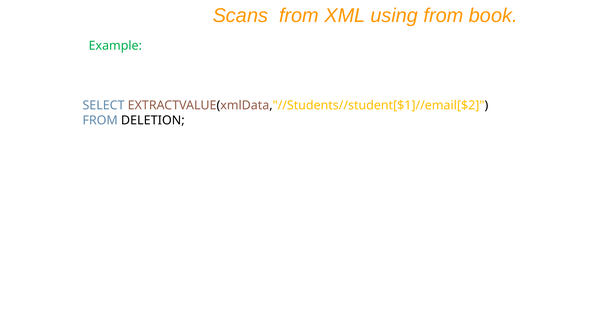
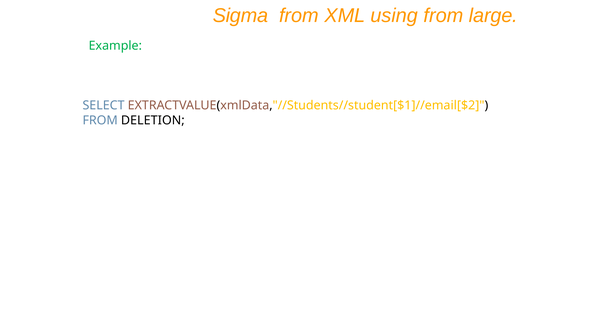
Scans: Scans -> Sigma
book: book -> large
